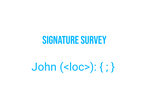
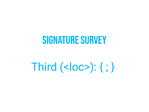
John: John -> Third
